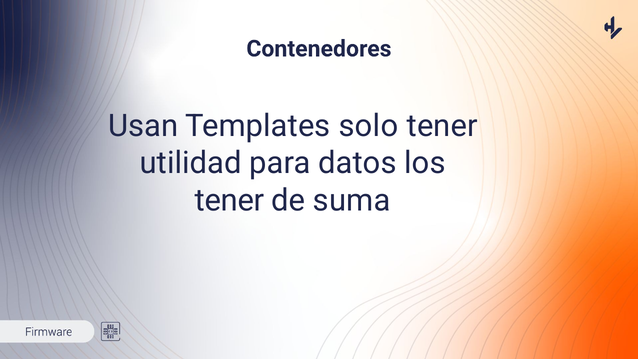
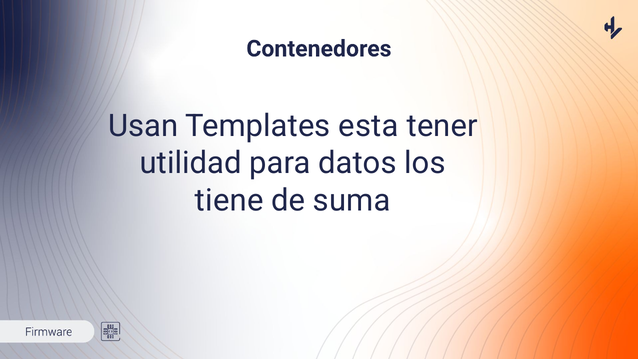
solo: solo -> esta
tener at (229, 200): tener -> tiene
